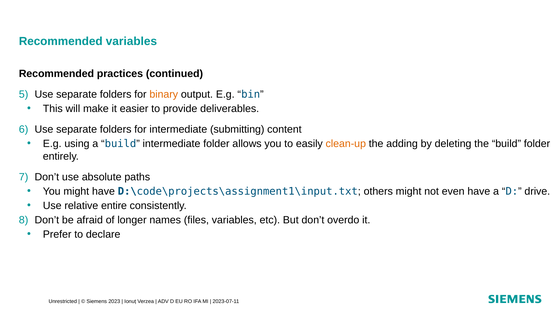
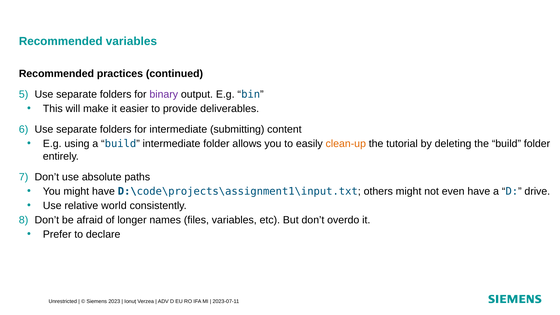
binary colour: orange -> purple
adding: adding -> tutorial
entire: entire -> world
